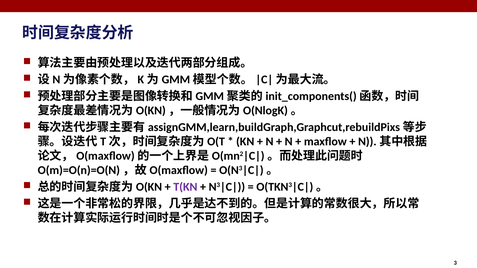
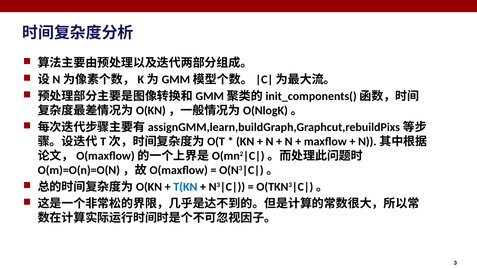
T(KN colour: purple -> blue
